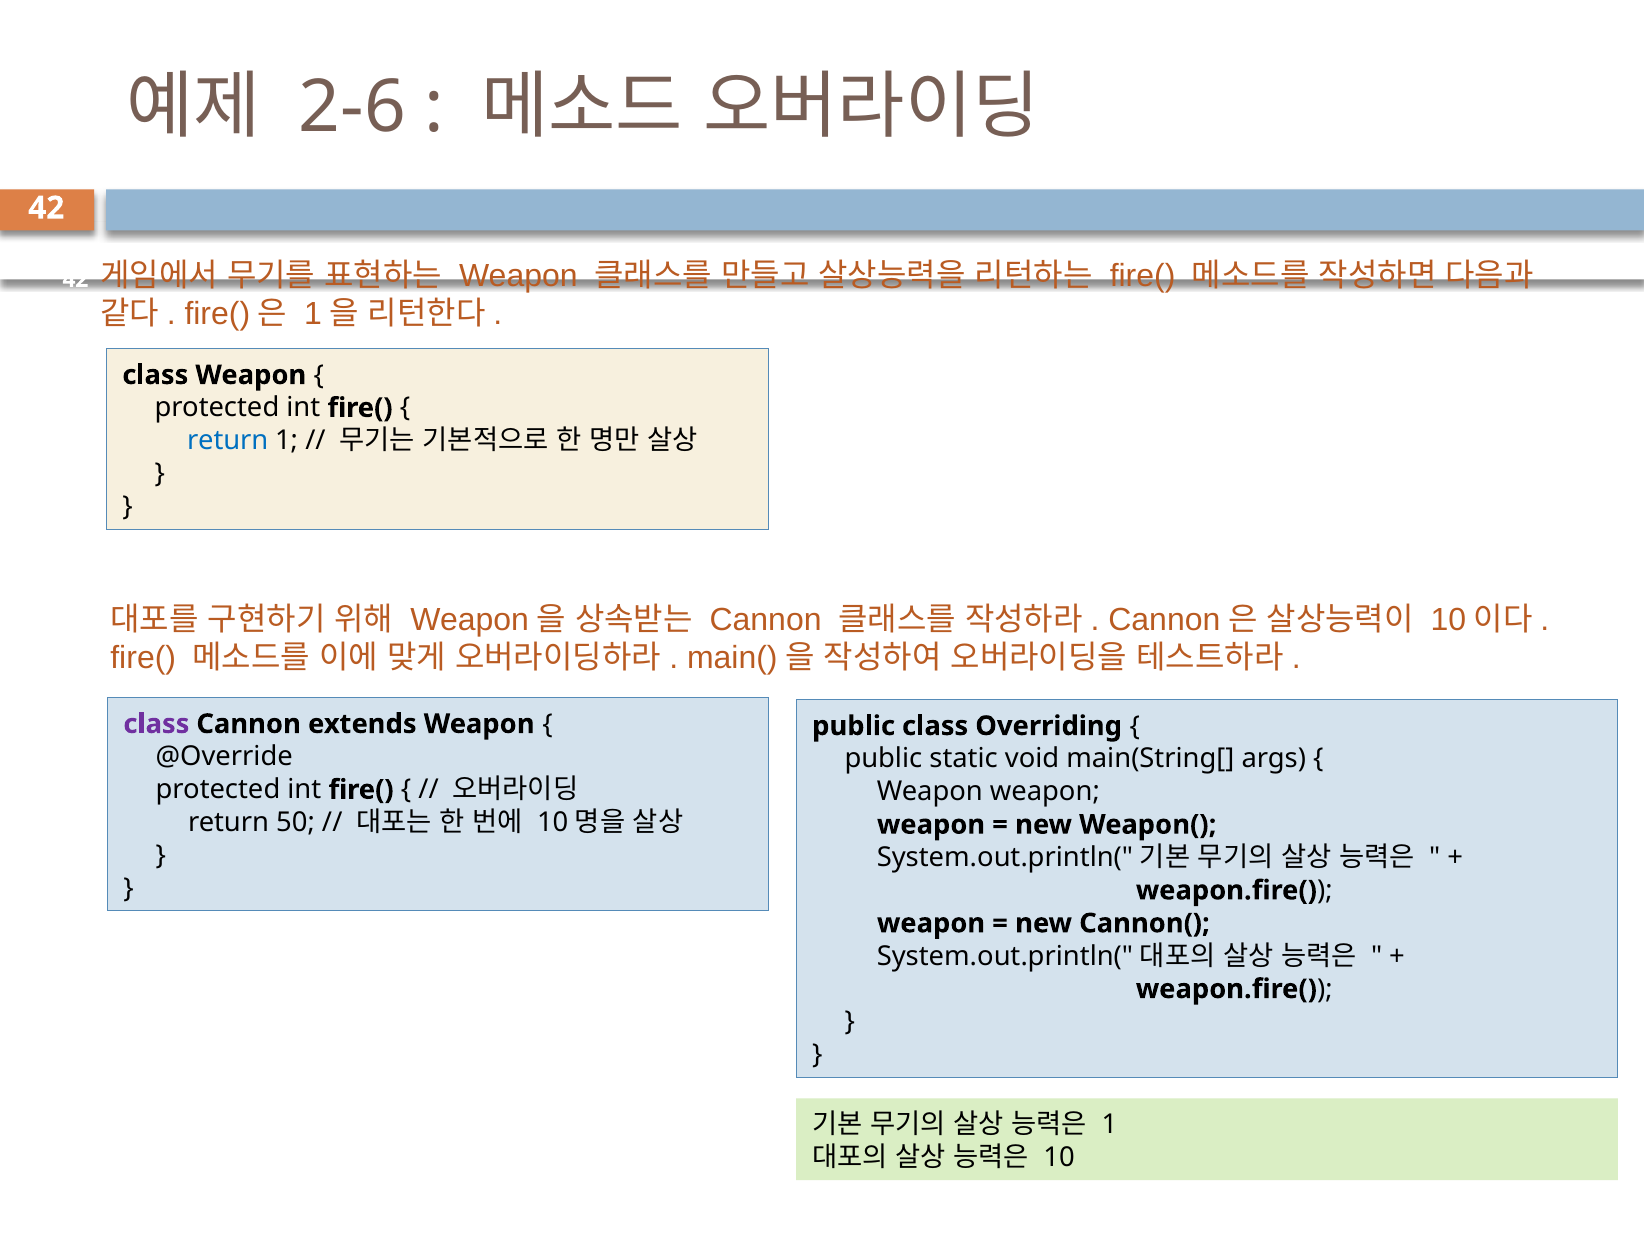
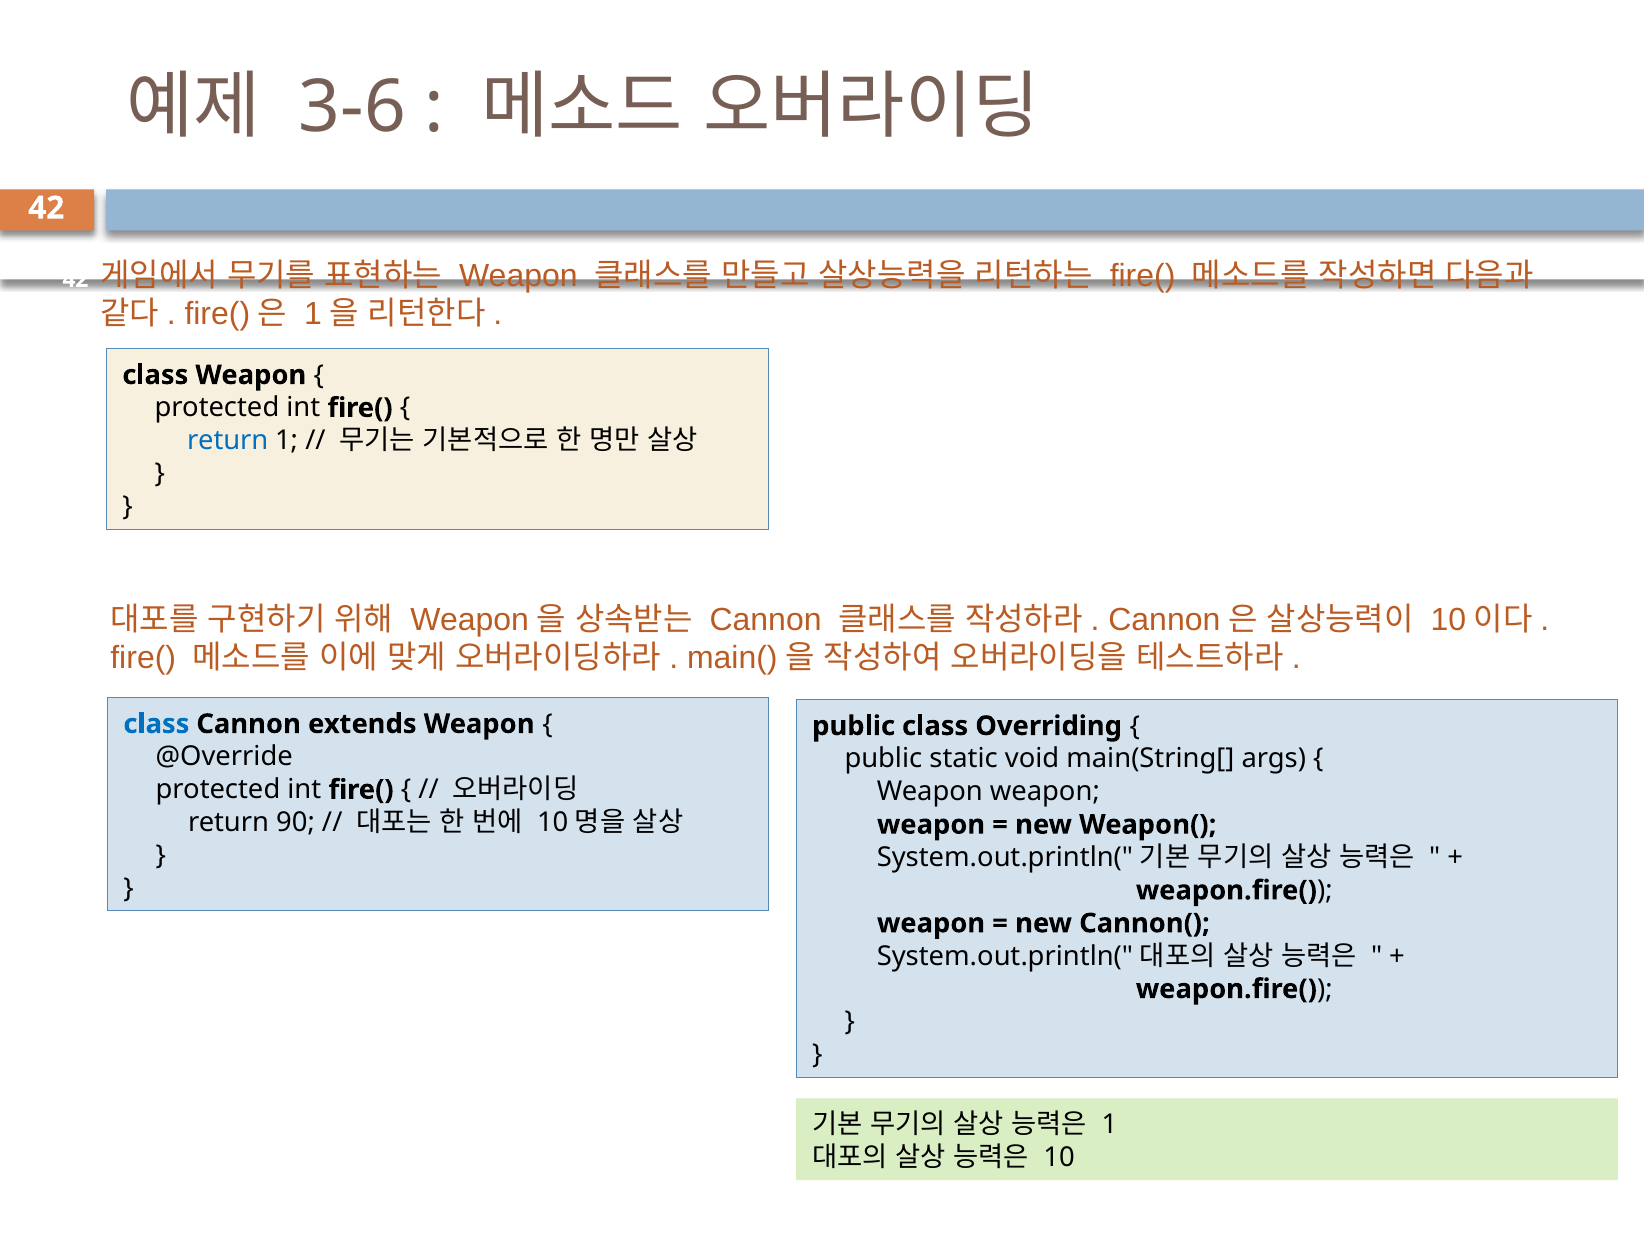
2-6: 2-6 -> 3-6
class at (156, 724) colour: purple -> blue
50: 50 -> 90
